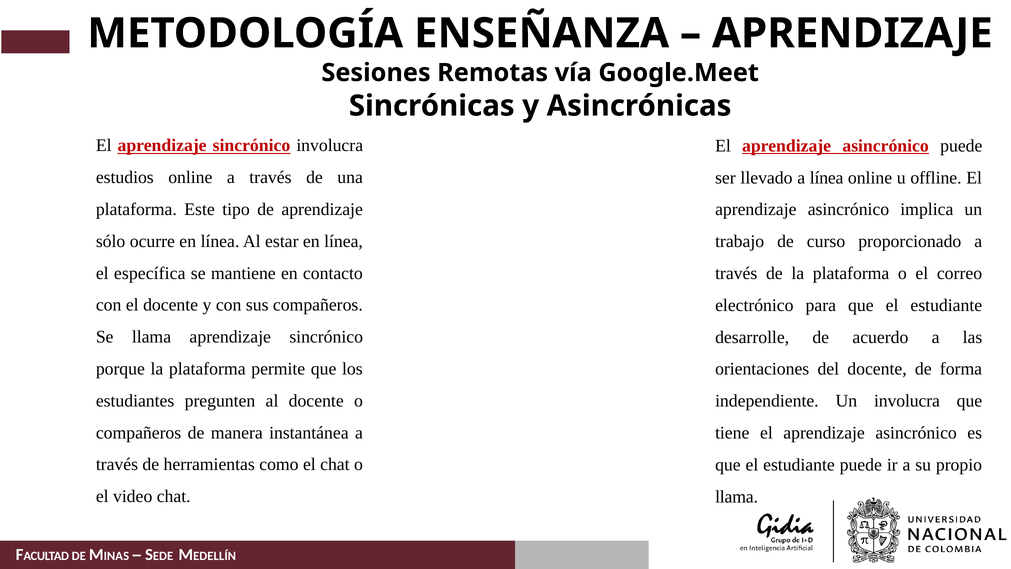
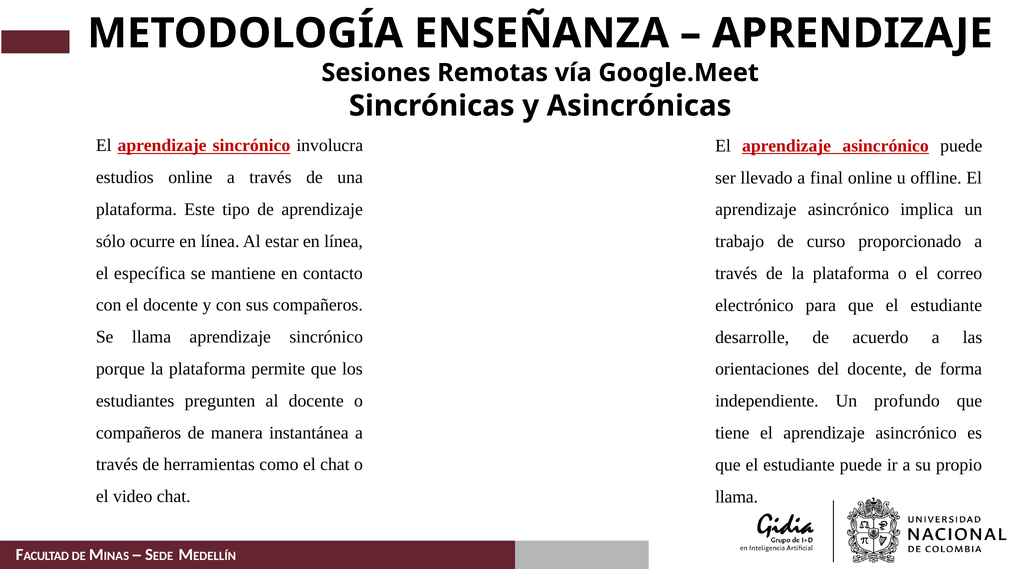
a línea: línea -> final
Un involucra: involucra -> profundo
